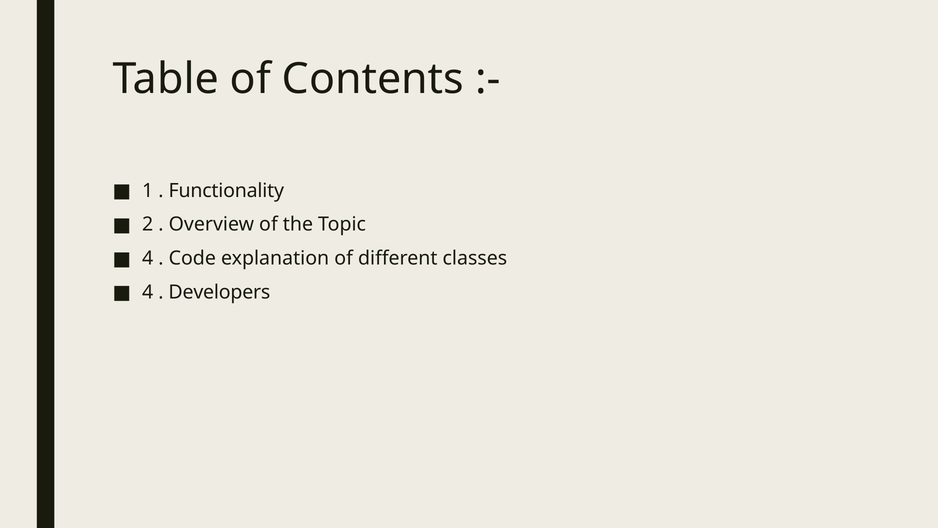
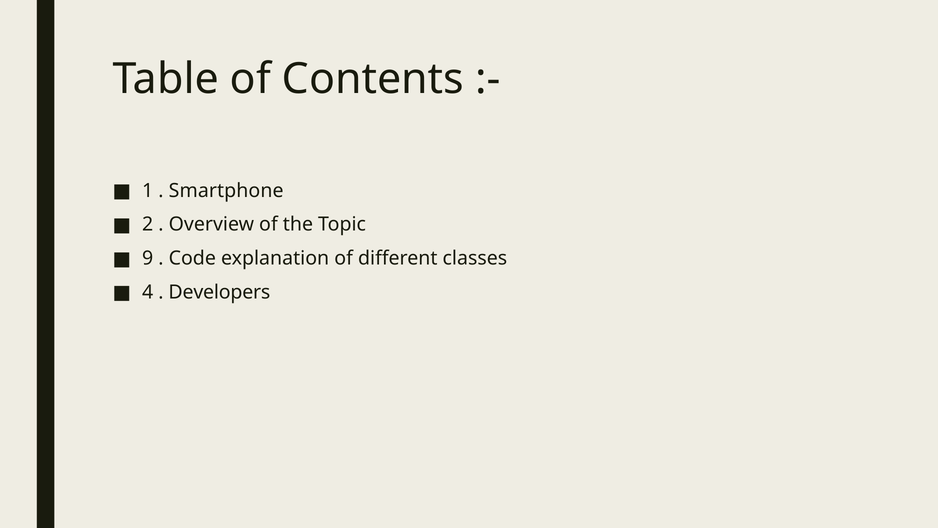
Functionality: Functionality -> Smartphone
4 at (148, 258): 4 -> 9
